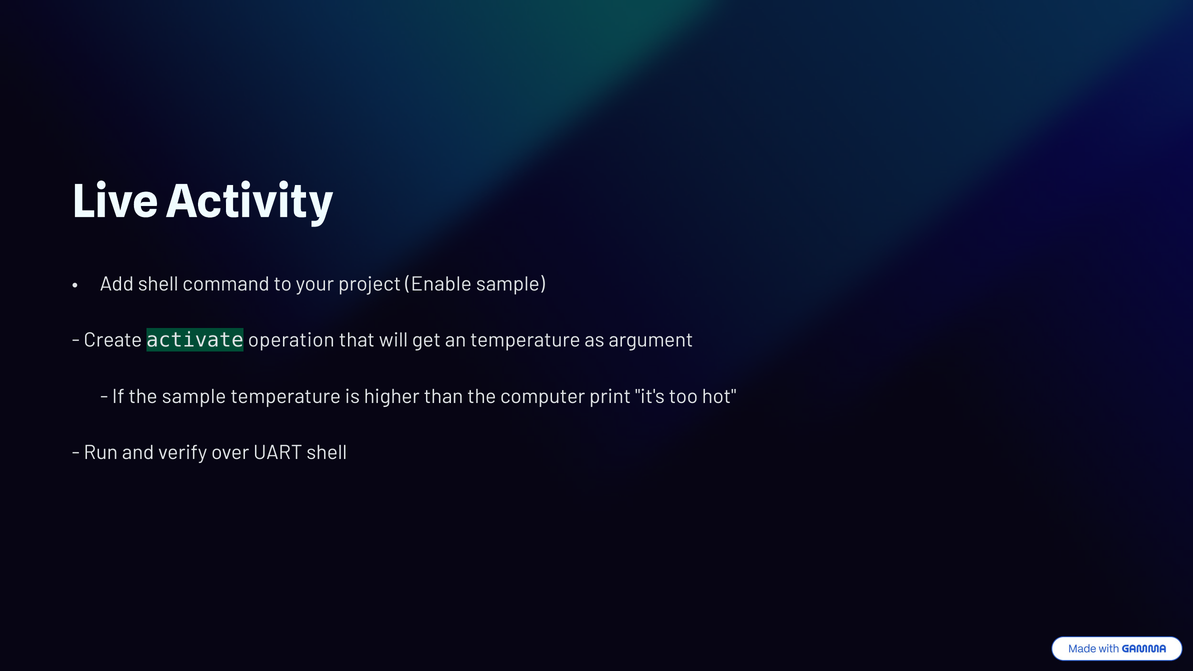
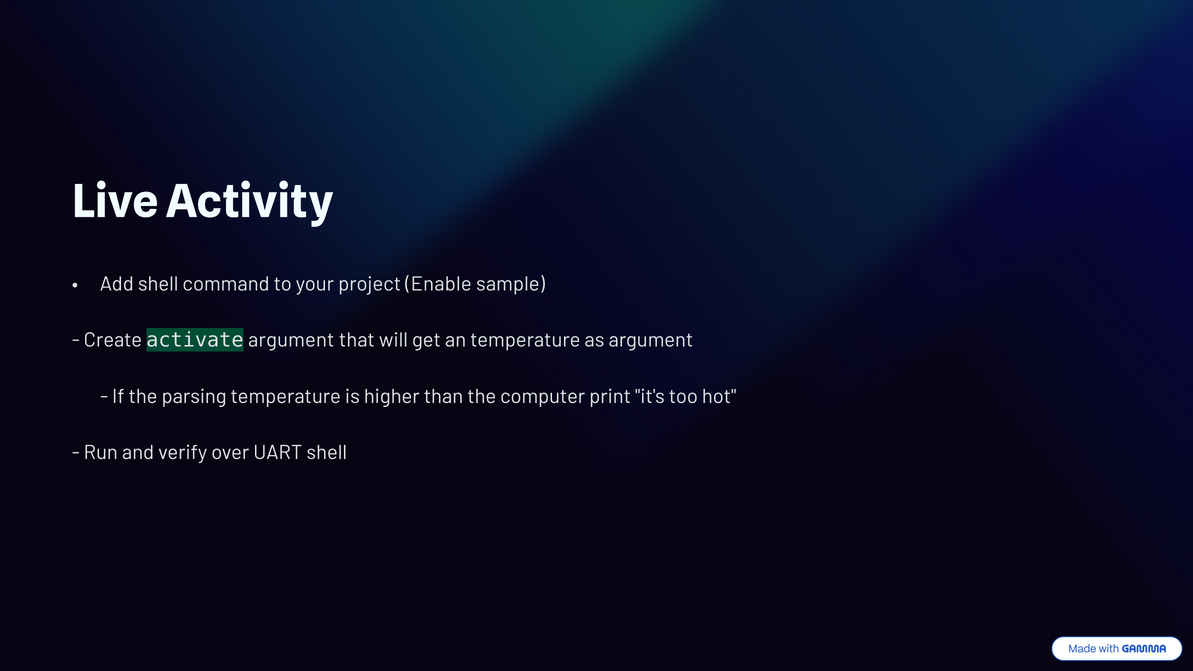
activate operation: operation -> argument
the sample: sample -> parsing
